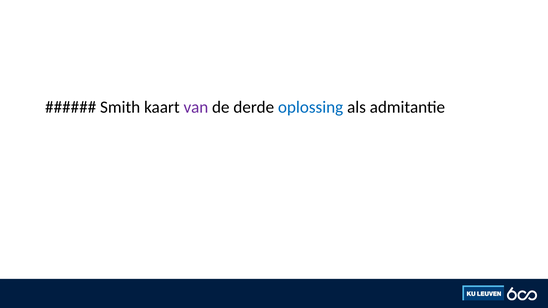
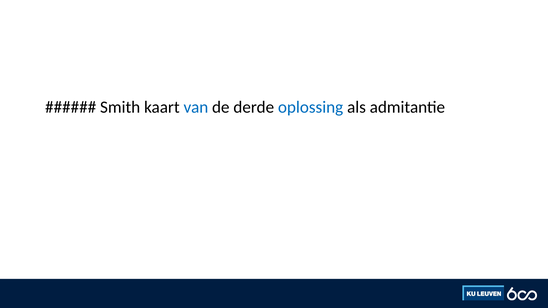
van colour: purple -> blue
